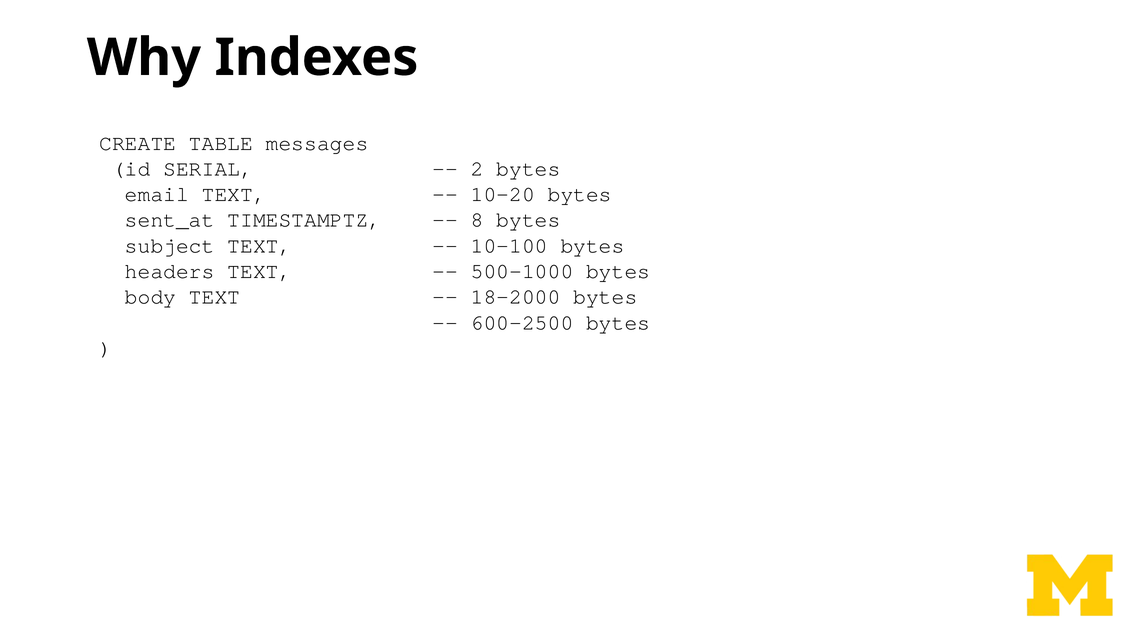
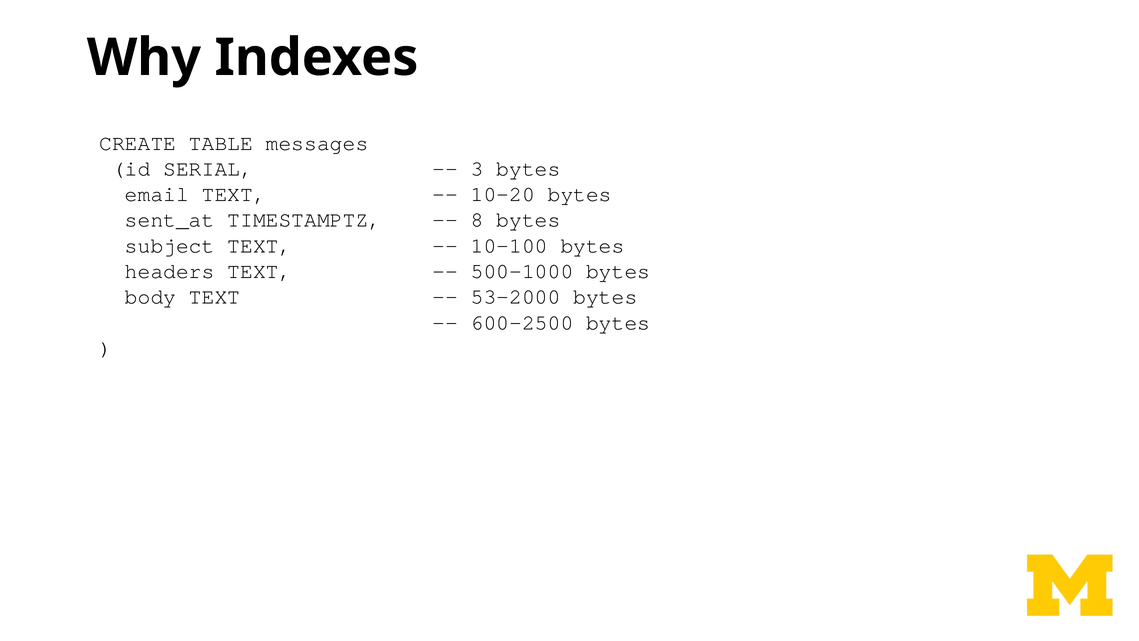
2: 2 -> 3
18-2000: 18-2000 -> 53-2000
